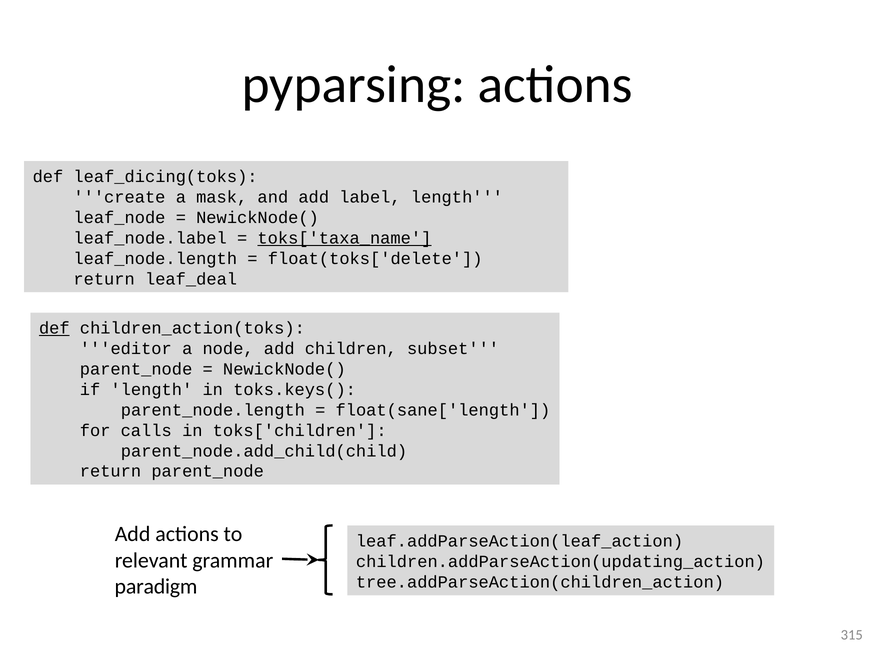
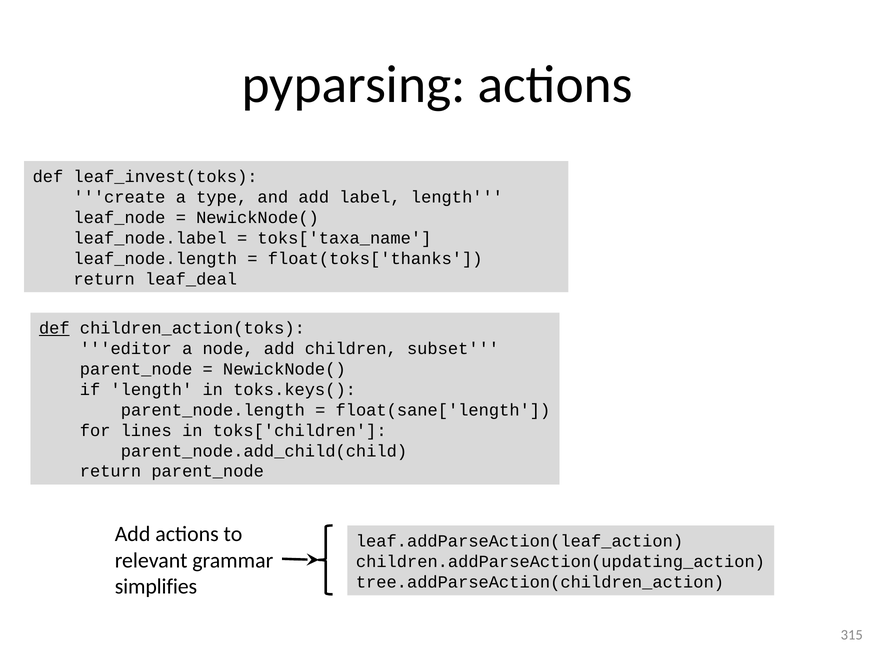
leaf_dicing(toks: leaf_dicing(toks -> leaf_invest(toks
mask: mask -> type
toks['taxa_name underline: present -> none
float(toks['delete: float(toks['delete -> float(toks['thanks
calls: calls -> lines
paradigm: paradigm -> simplifies
